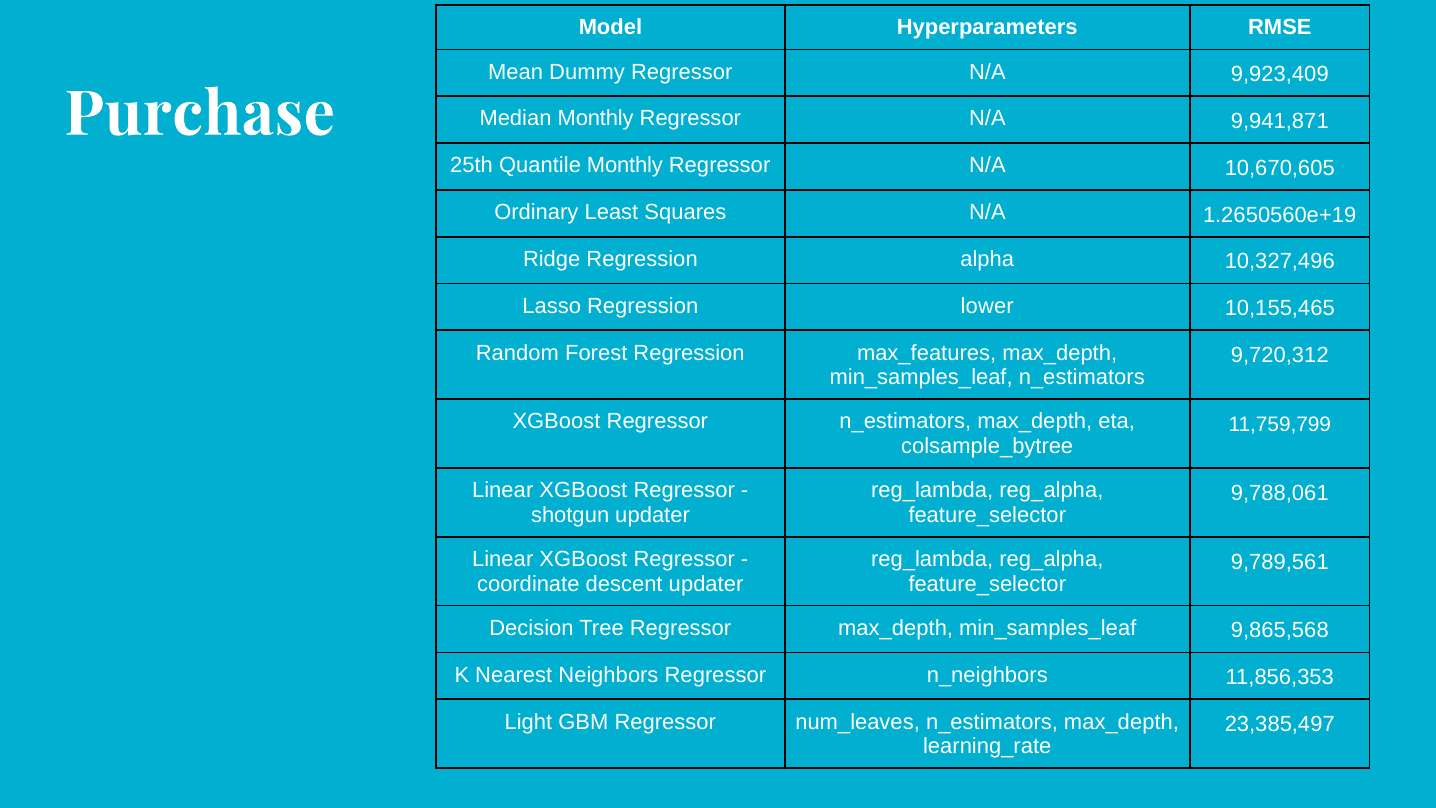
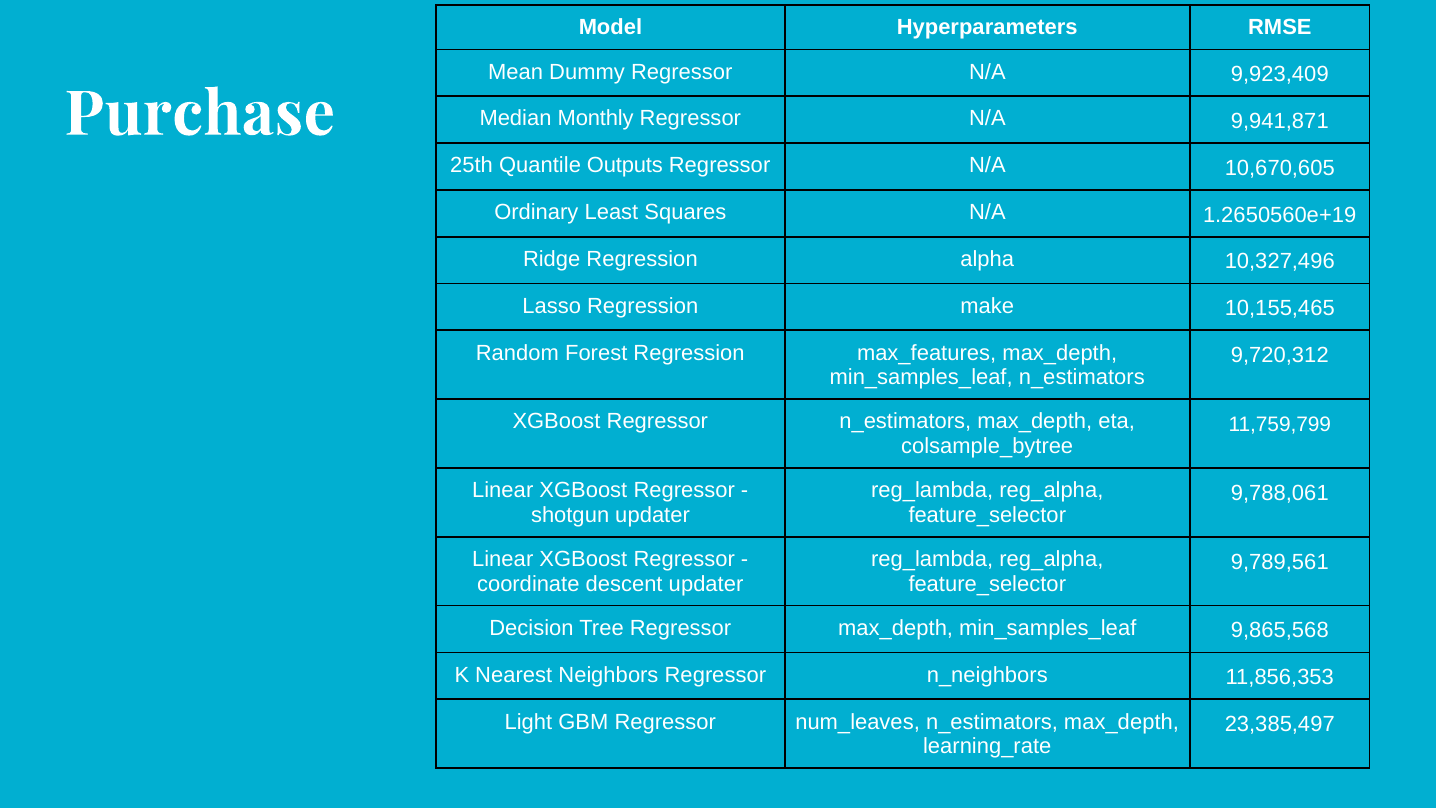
Quantile Monthly: Monthly -> Outputs
lower: lower -> make
